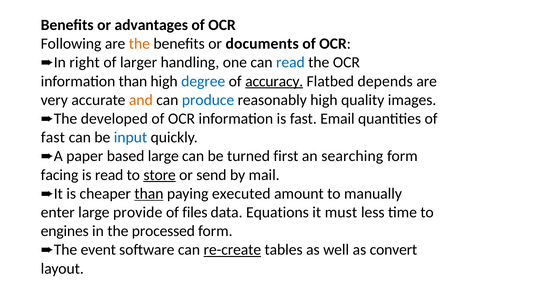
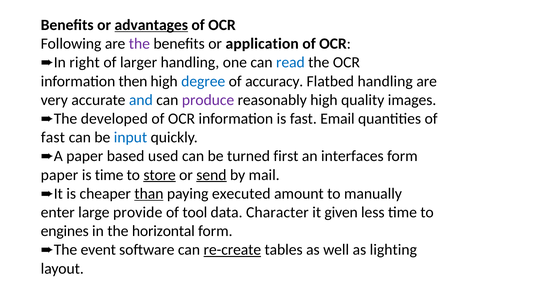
advantages underline: none -> present
the at (139, 44) colour: orange -> purple
documents: documents -> application
information than: than -> then
accuracy underline: present -> none
Flatbed depends: depends -> handling
and colour: orange -> blue
produce colour: blue -> purple
based large: large -> used
searching: searching -> interfaces
facing at (60, 175): facing -> paper
is read: read -> time
send underline: none -> present
files: files -> tool
Equations: Equations -> Character
must: must -> given
processed: processed -> horizontal
convert: convert -> lighting
